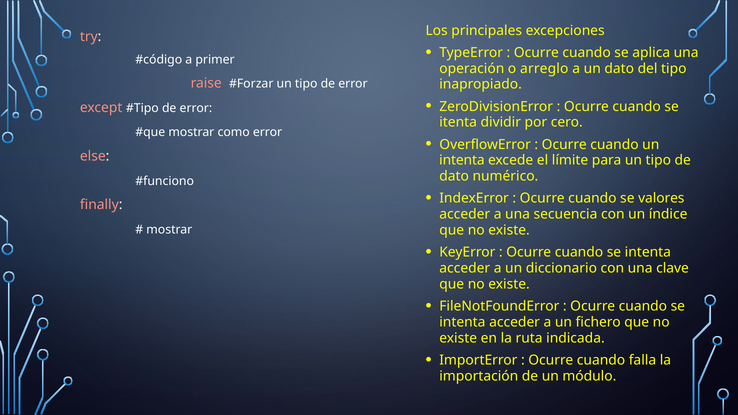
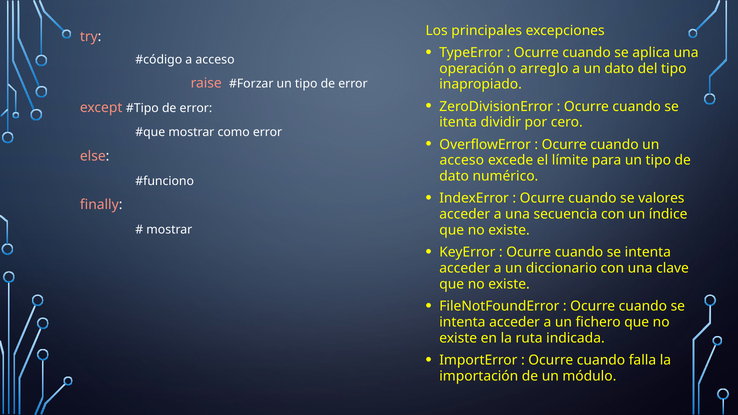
a primer: primer -> acceso
intenta at (462, 160): intenta -> acceso
